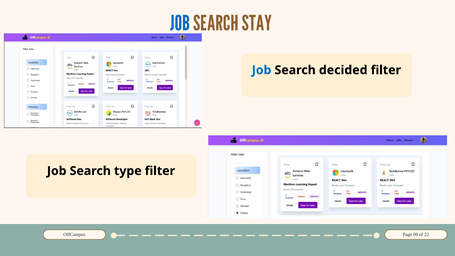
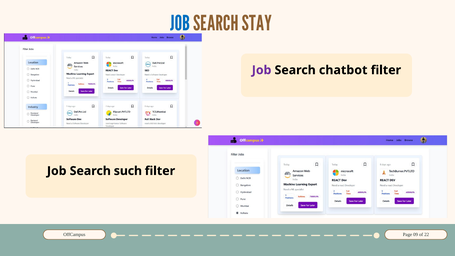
Job at (262, 70) colour: blue -> purple
decided: decided -> chatbot
type: type -> such
